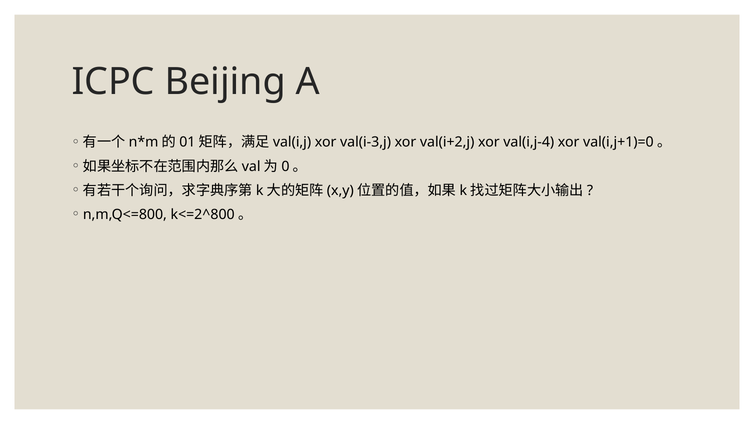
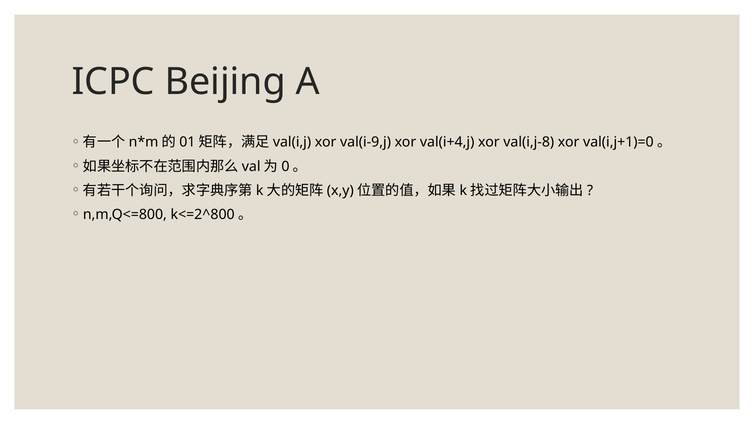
val(i-3,j: val(i-3,j -> val(i-9,j
val(i+2,j: val(i+2,j -> val(i+4,j
val(i,j-4: val(i,j-4 -> val(i,j-8
